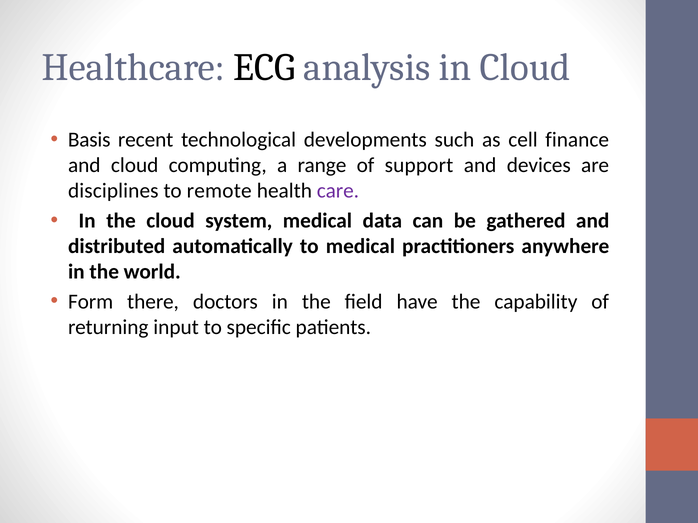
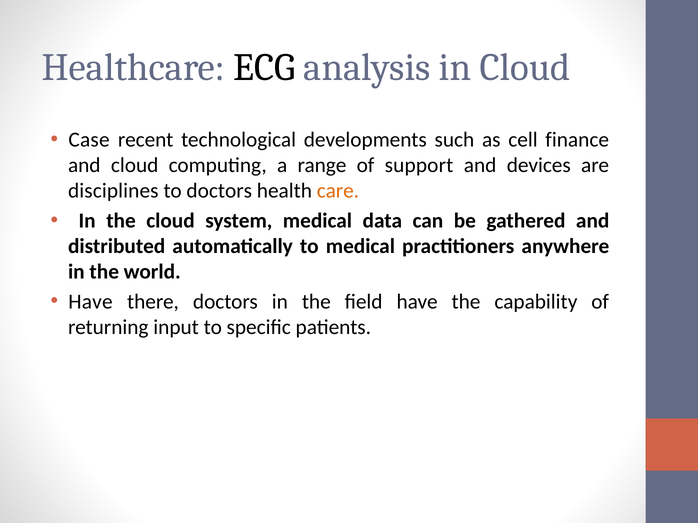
Basis: Basis -> Case
to remote: remote -> doctors
care colour: purple -> orange
Form at (91, 302): Form -> Have
